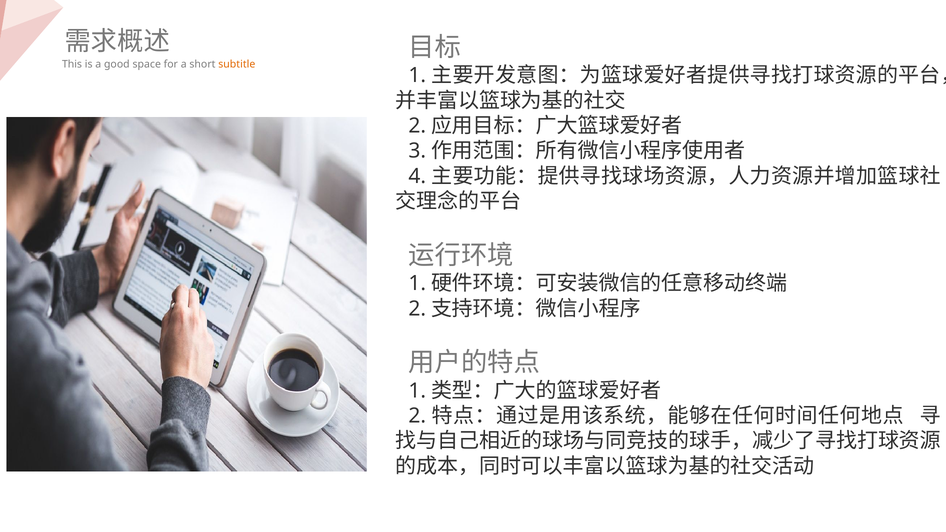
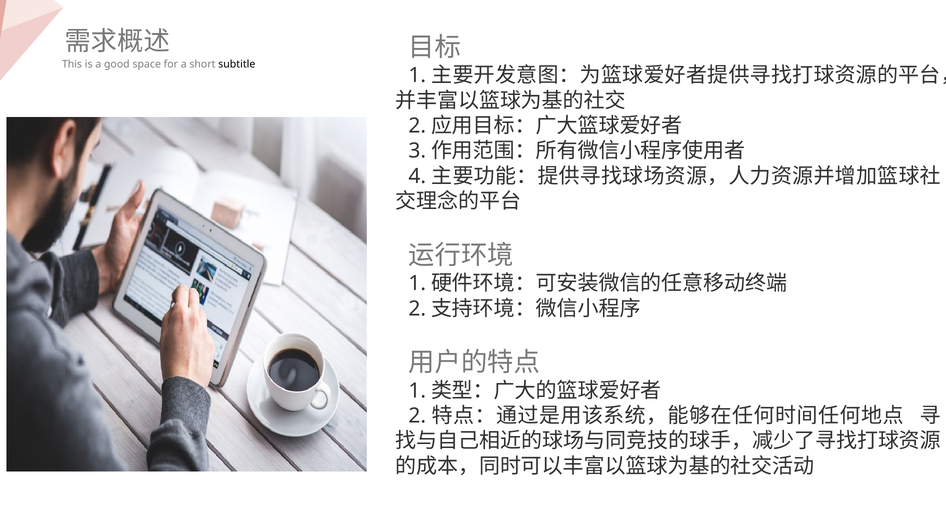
subtitle colour: orange -> black
